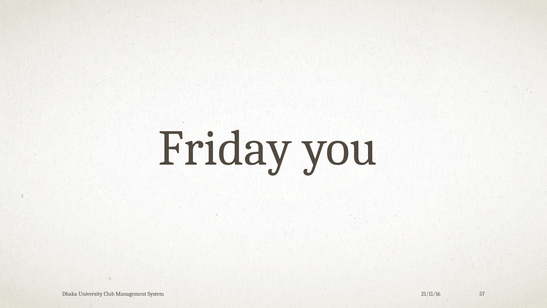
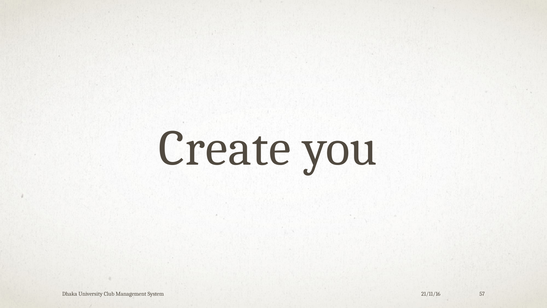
Friday: Friday -> Create
